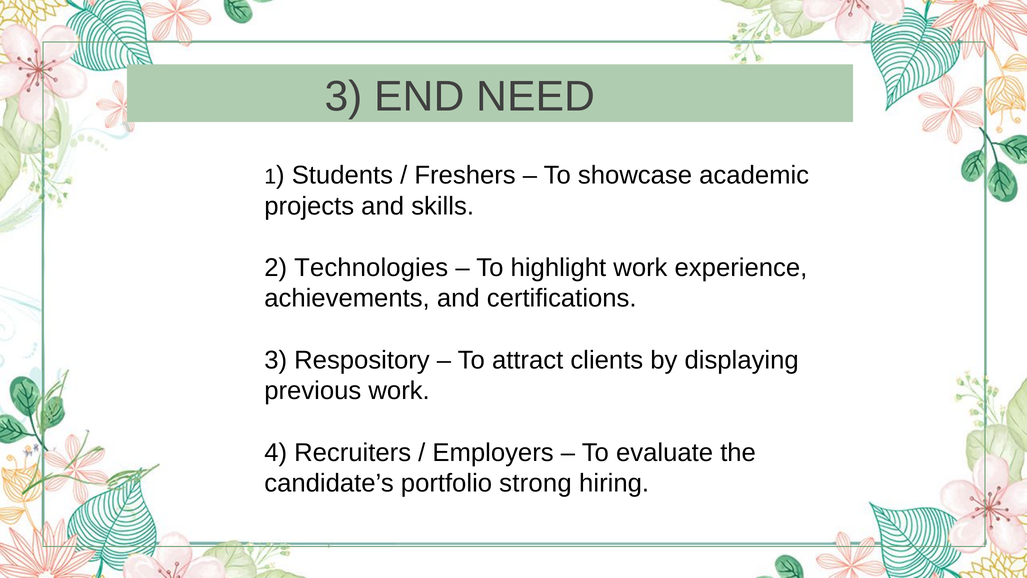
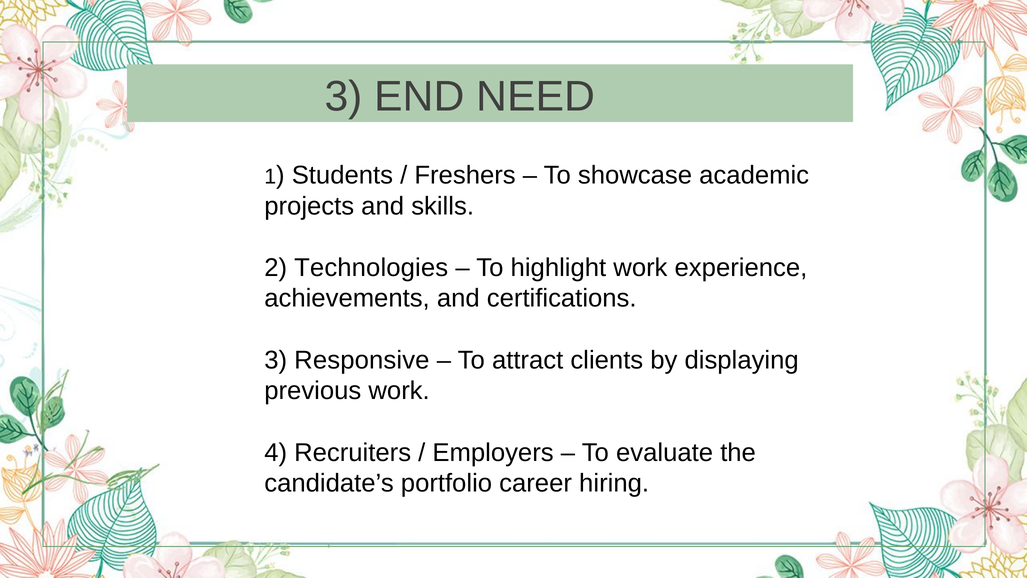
Respository: Respository -> Responsive
strong: strong -> career
